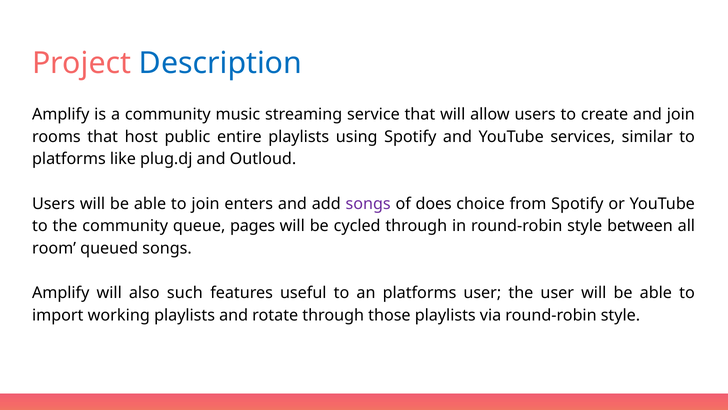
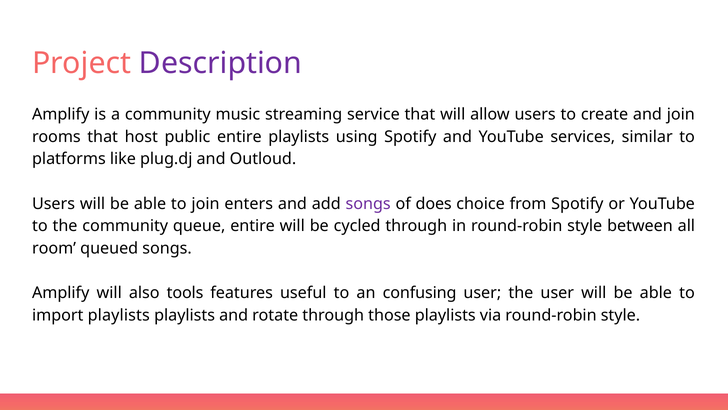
Description colour: blue -> purple
queue pages: pages -> entire
such: such -> tools
an platforms: platforms -> confusing
import working: working -> playlists
